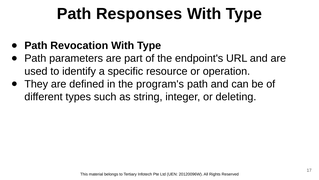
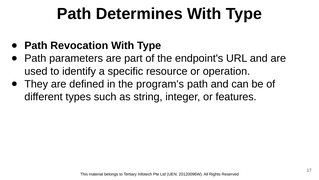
Responses: Responses -> Determines
deleting: deleting -> features
